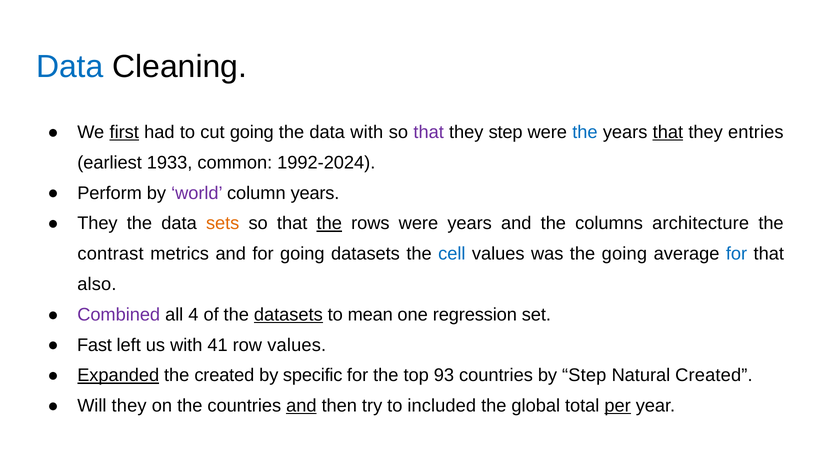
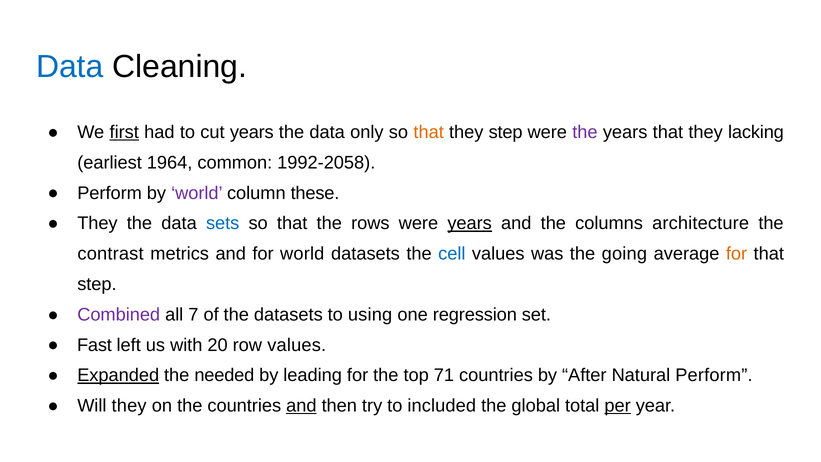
cut going: going -> years
data with: with -> only
that at (429, 132) colour: purple -> orange
the at (585, 132) colour: blue -> purple
that at (668, 132) underline: present -> none
entries: entries -> lacking
1933: 1933 -> 1964
1992-2024: 1992-2024 -> 1992-2058
column years: years -> these
sets colour: orange -> blue
the at (329, 223) underline: present -> none
years at (470, 223) underline: none -> present
for going: going -> world
for at (737, 254) colour: blue -> orange
also at (97, 284): also -> step
4: 4 -> 7
datasets at (288, 314) underline: present -> none
mean: mean -> using
41: 41 -> 20
the created: created -> needed
specific: specific -> leading
93: 93 -> 71
by Step: Step -> After
Natural Created: Created -> Perform
